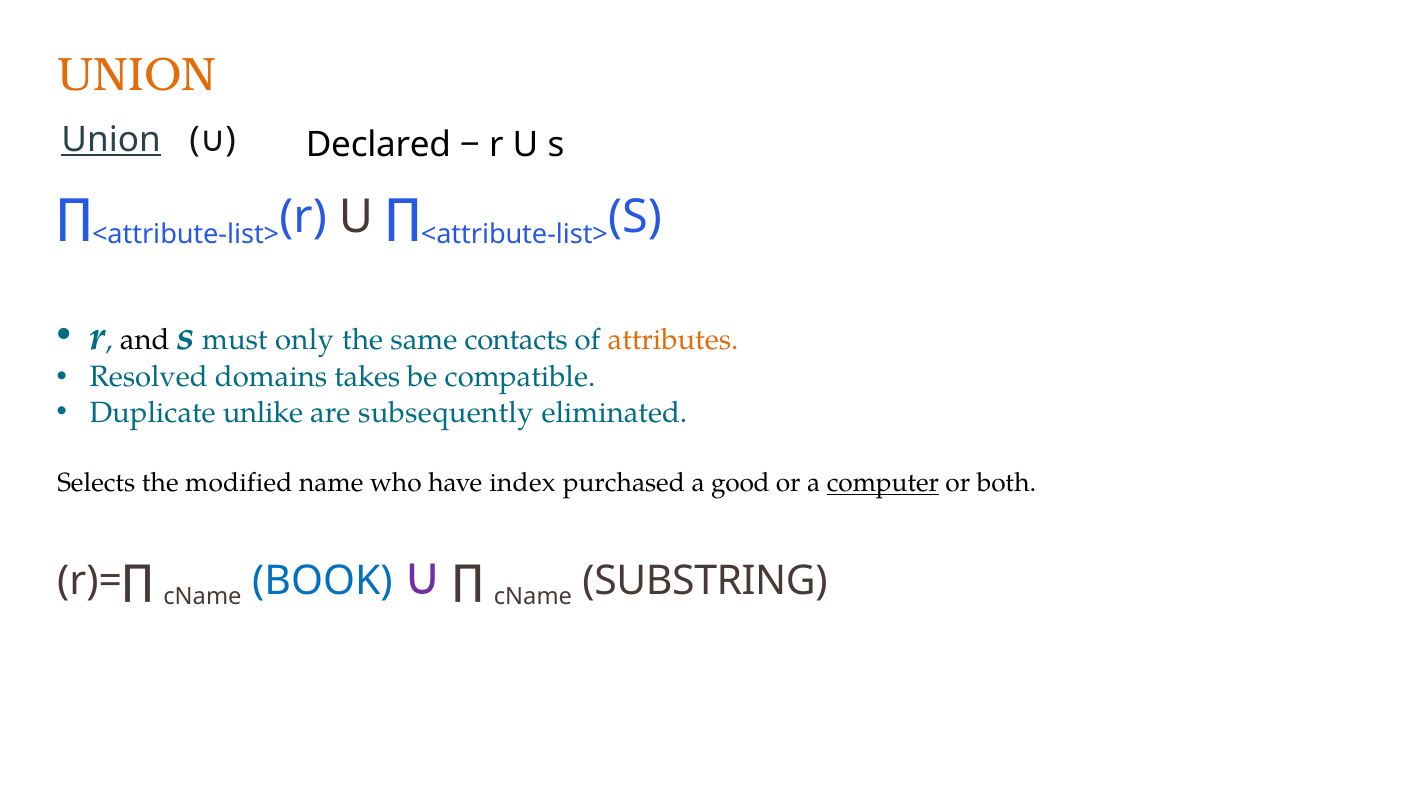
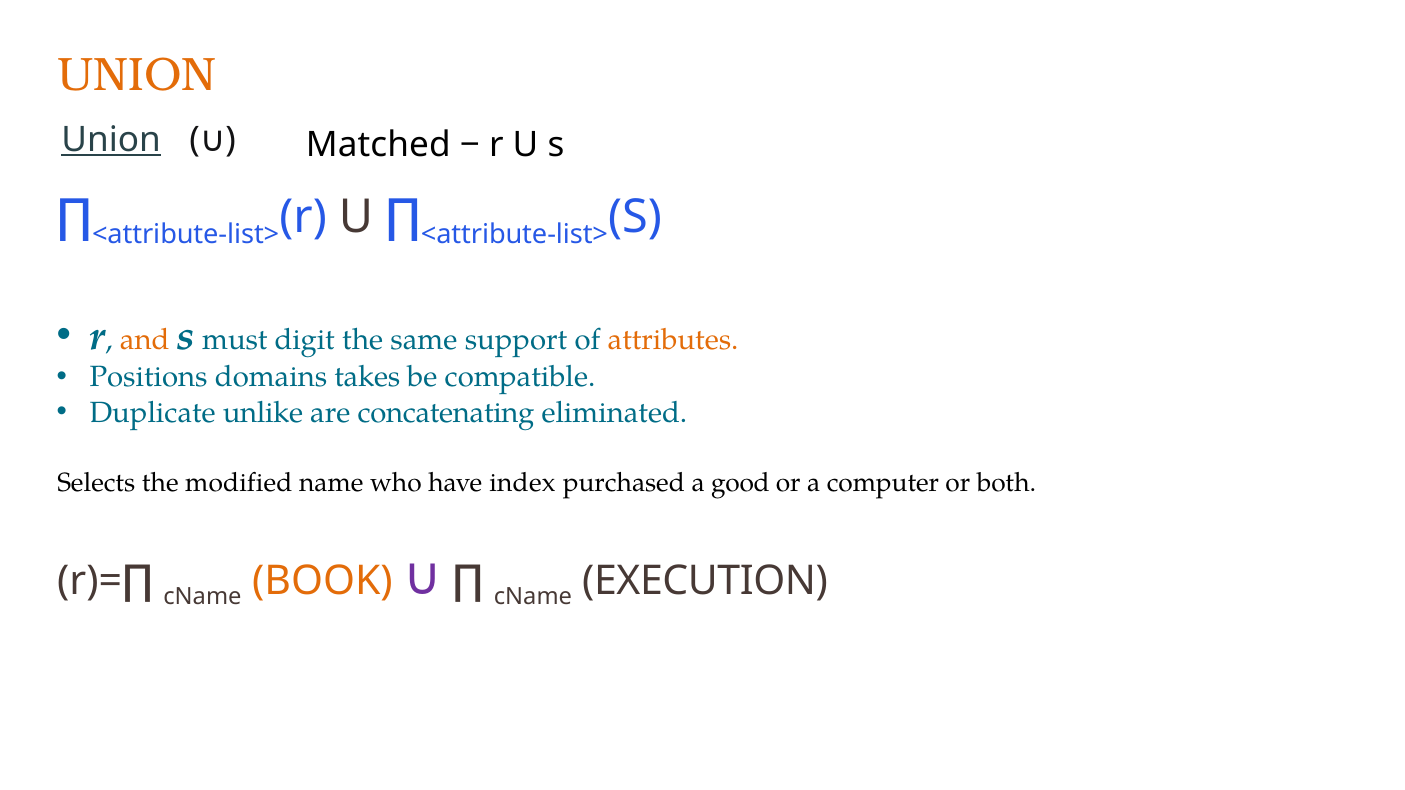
Declared: Declared -> Matched
and colour: black -> orange
only: only -> digit
contacts: contacts -> support
Resolved: Resolved -> Positions
subsequently: subsequently -> concatenating
computer underline: present -> none
BOOK colour: blue -> orange
SUBSTRING: SUBSTRING -> EXECUTION
